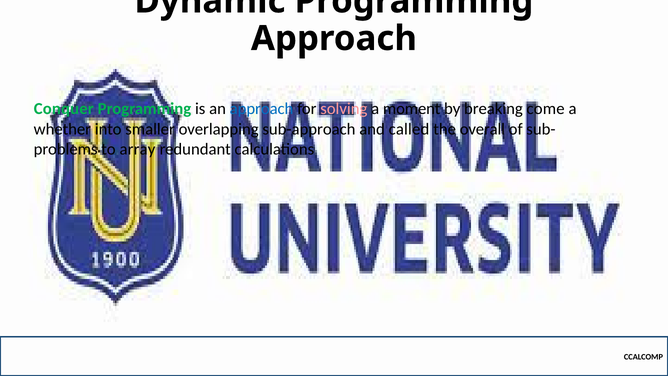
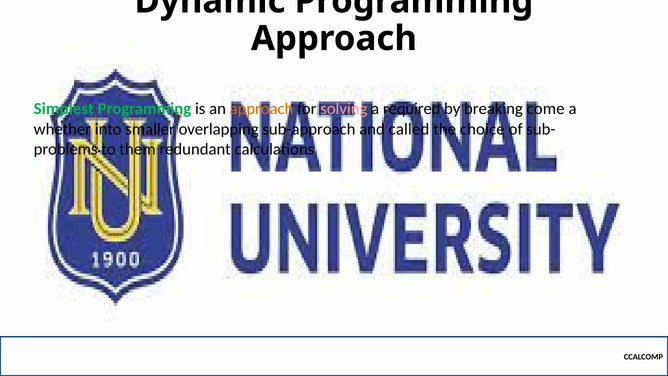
Conquer: Conquer -> Simplest
approach at (262, 109) colour: blue -> orange
moment: moment -> required
overall: overall -> choice
array: array -> them
